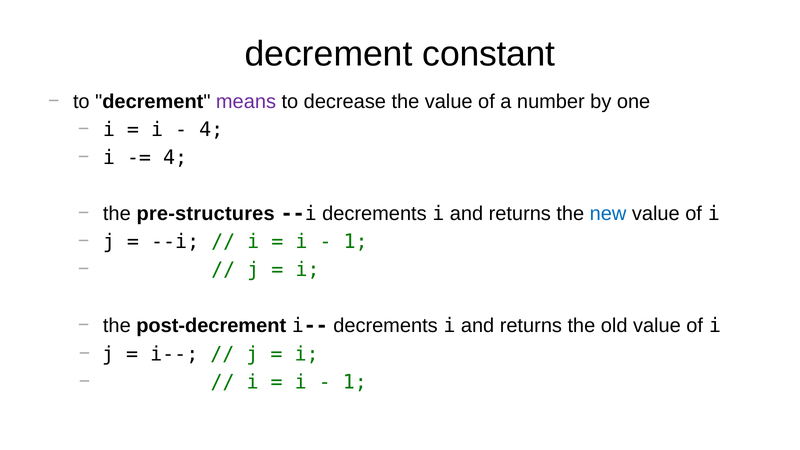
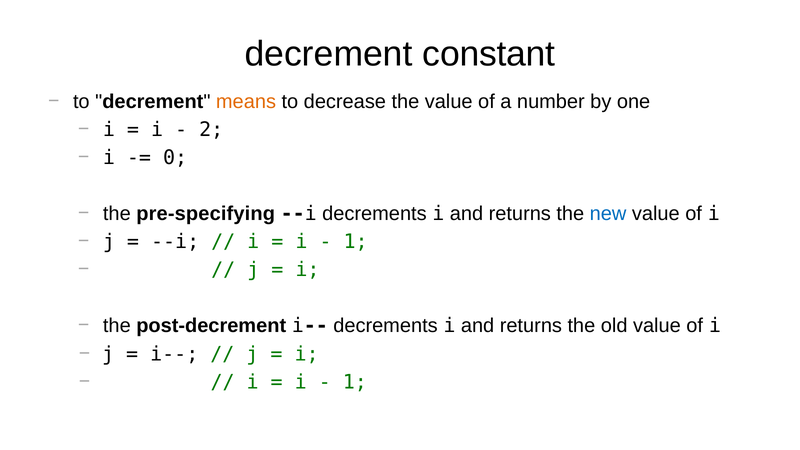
means colour: purple -> orange
4 at (211, 130): 4 -> 2
4 at (175, 158): 4 -> 0
pre-structures: pre-structures -> pre-specifying
